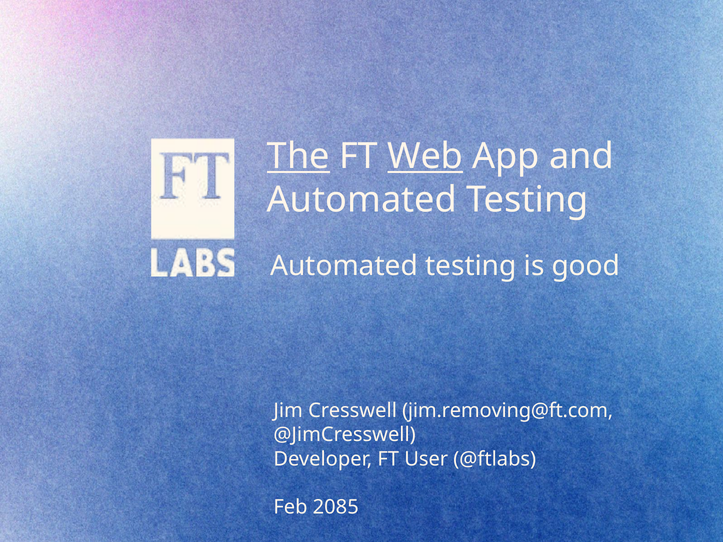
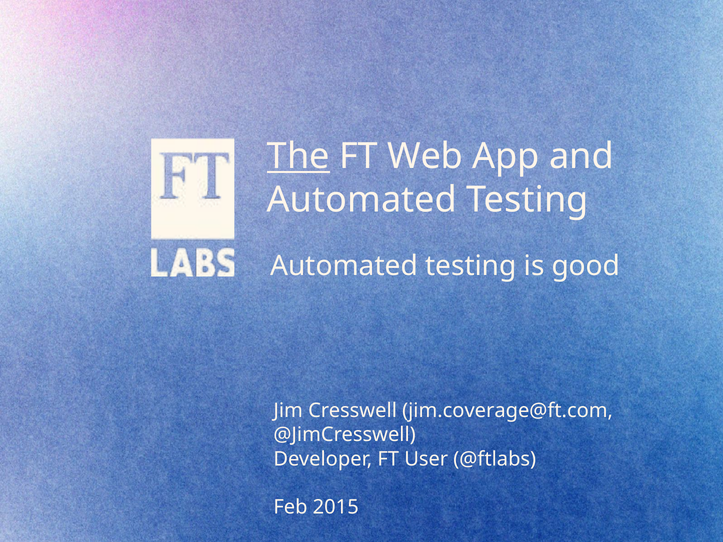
Web underline: present -> none
jim.removing@ft.com: jim.removing@ft.com -> jim.coverage@ft.com
2085: 2085 -> 2015
